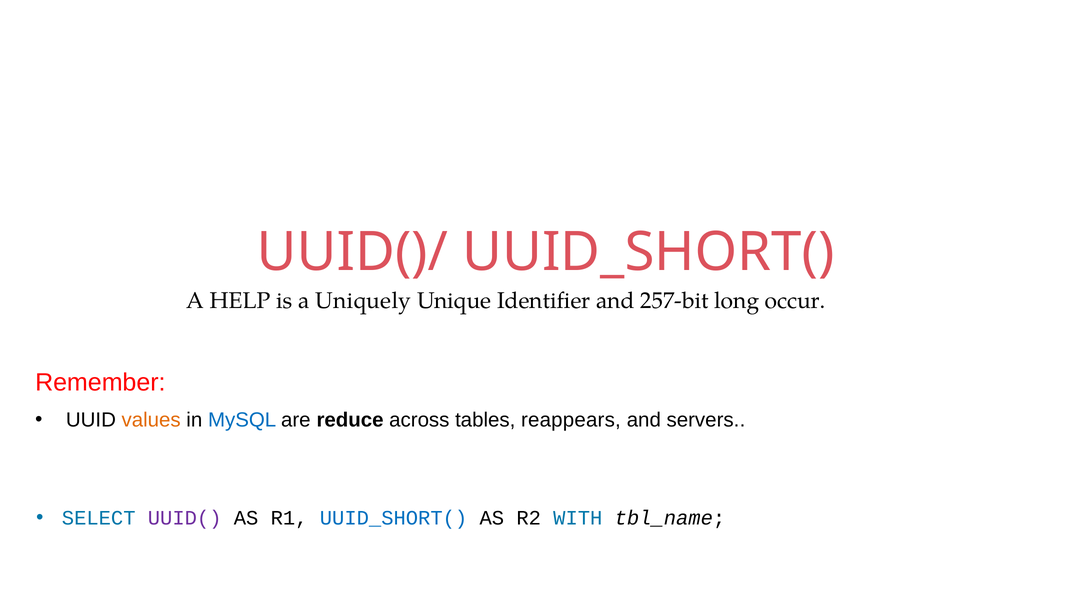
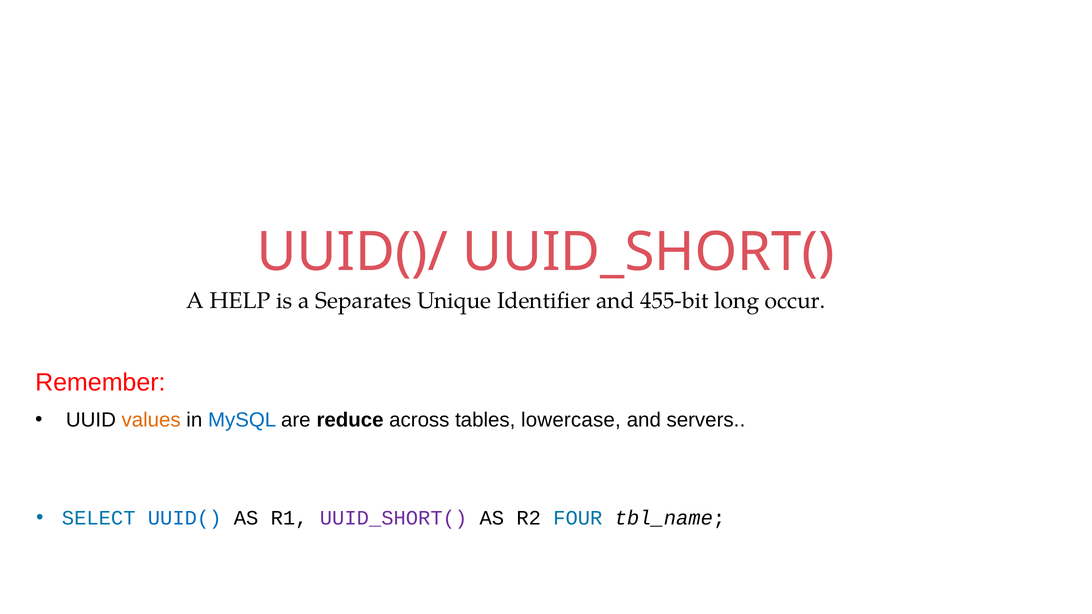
Uniquely: Uniquely -> Separates
257-bit: 257-bit -> 455-bit
reappears: reappears -> lowercase
UUID( colour: purple -> blue
UUID_SHORT( at (394, 518) colour: blue -> purple
WITH: WITH -> FOUR
